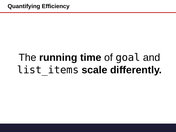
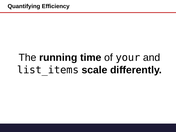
goal: goal -> your
